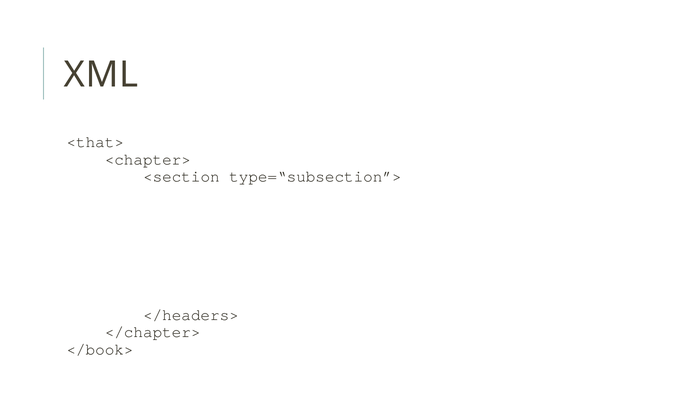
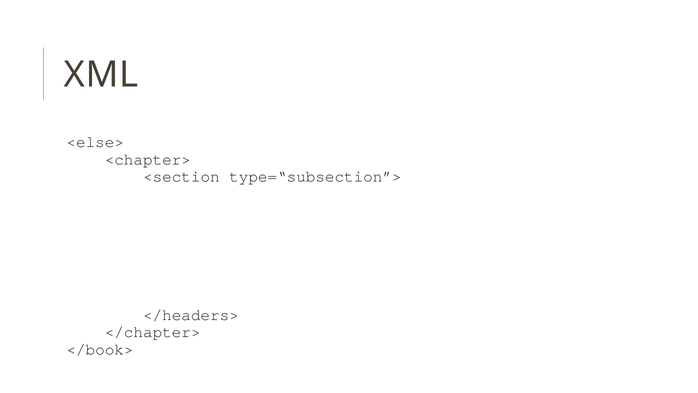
<that>: <that> -> <else>
